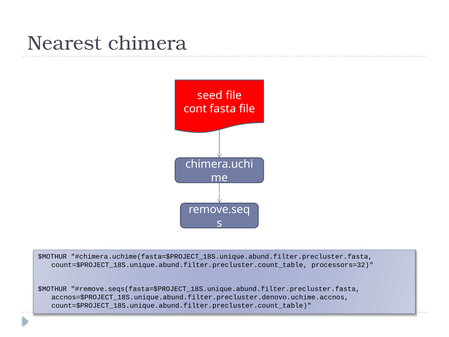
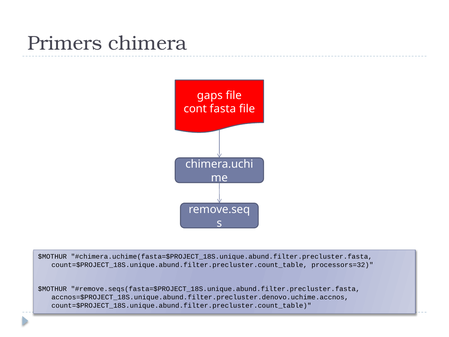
Nearest: Nearest -> Primers
seed: seed -> gaps
